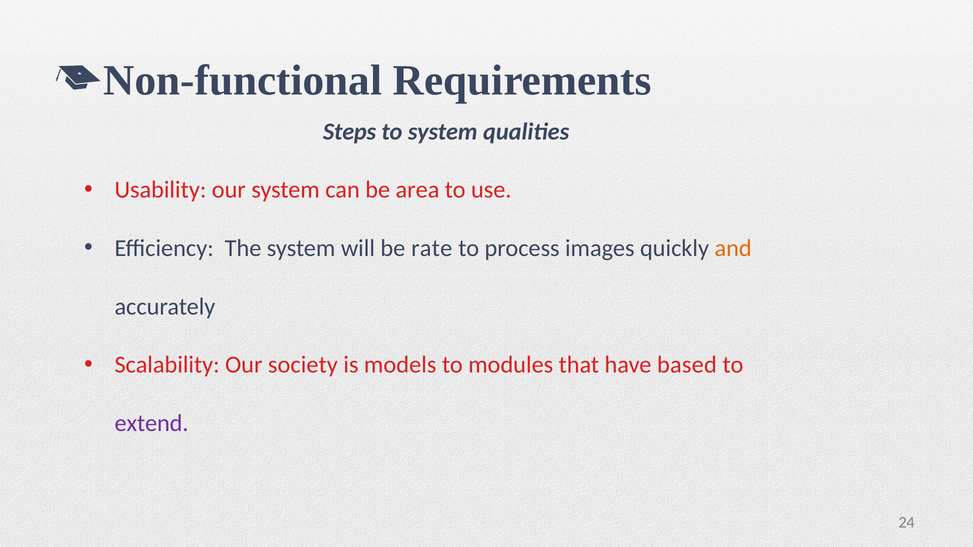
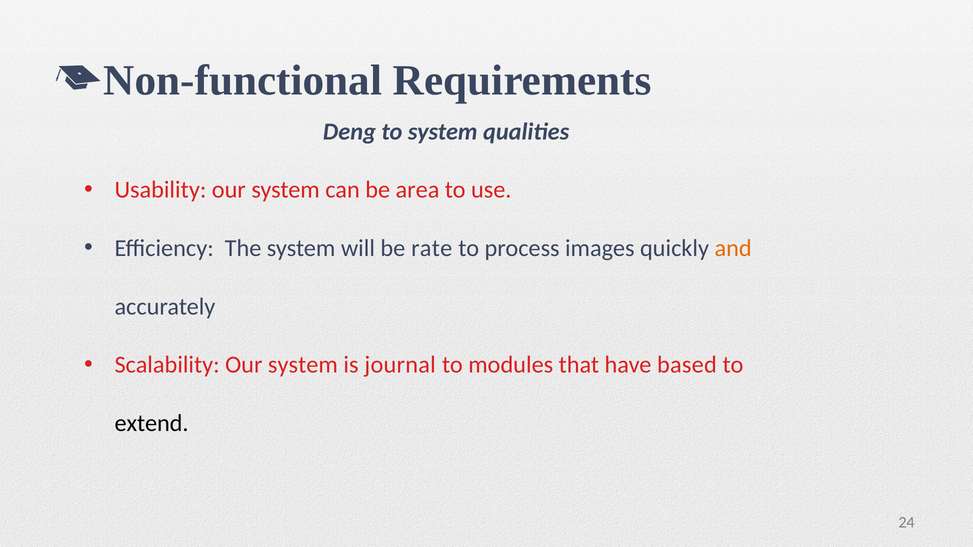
Steps: Steps -> Deng
Scalability Our society: society -> system
models: models -> journal
extend colour: purple -> black
